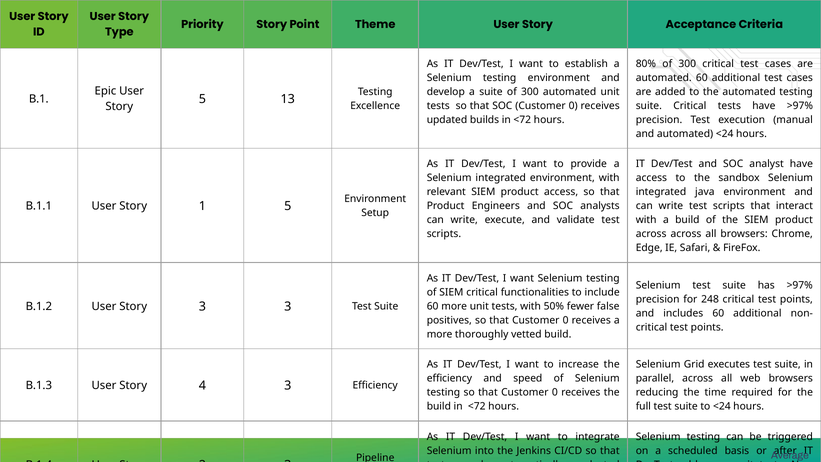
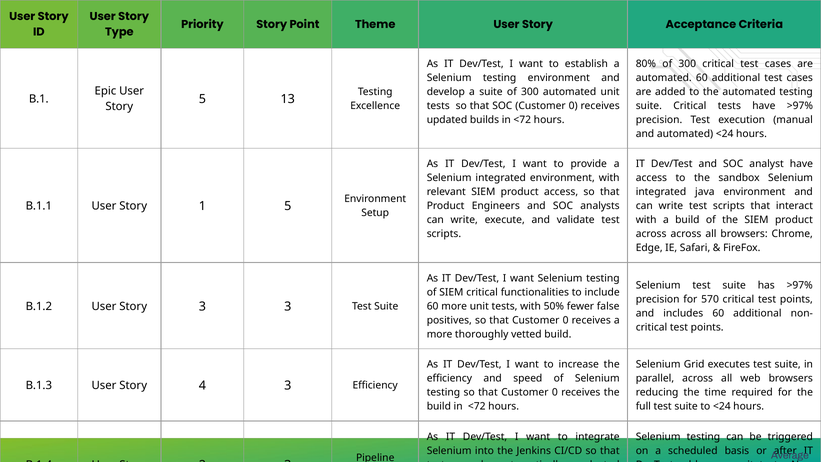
248: 248 -> 570
